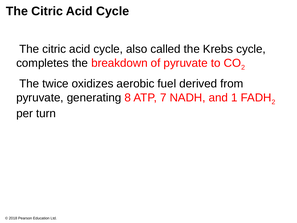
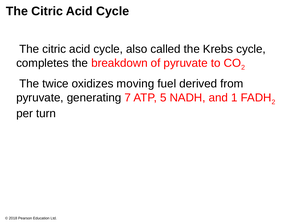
aerobic: aerobic -> moving
8: 8 -> 7
7: 7 -> 5
